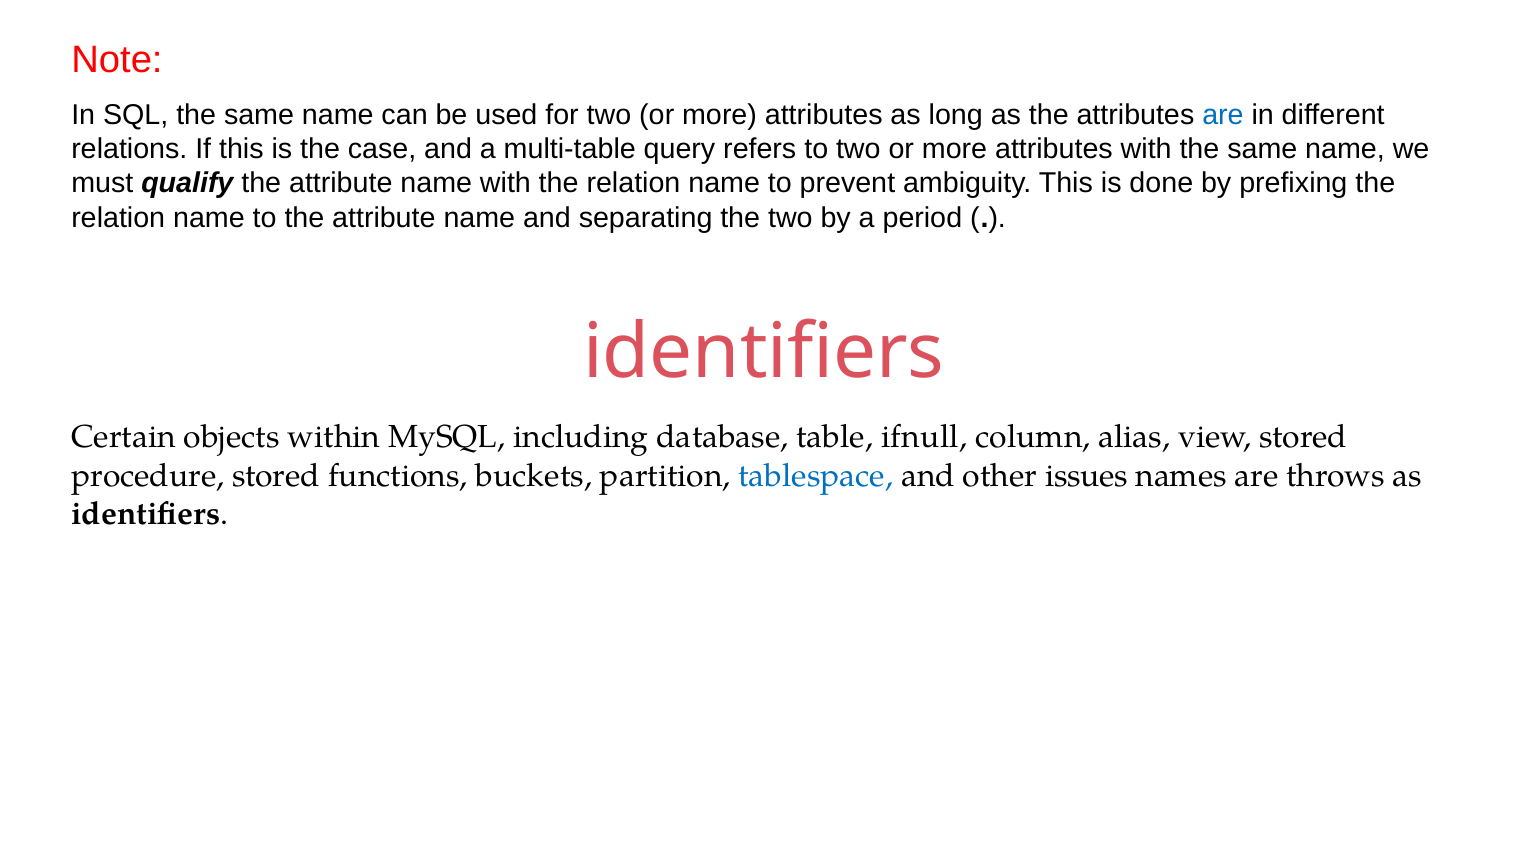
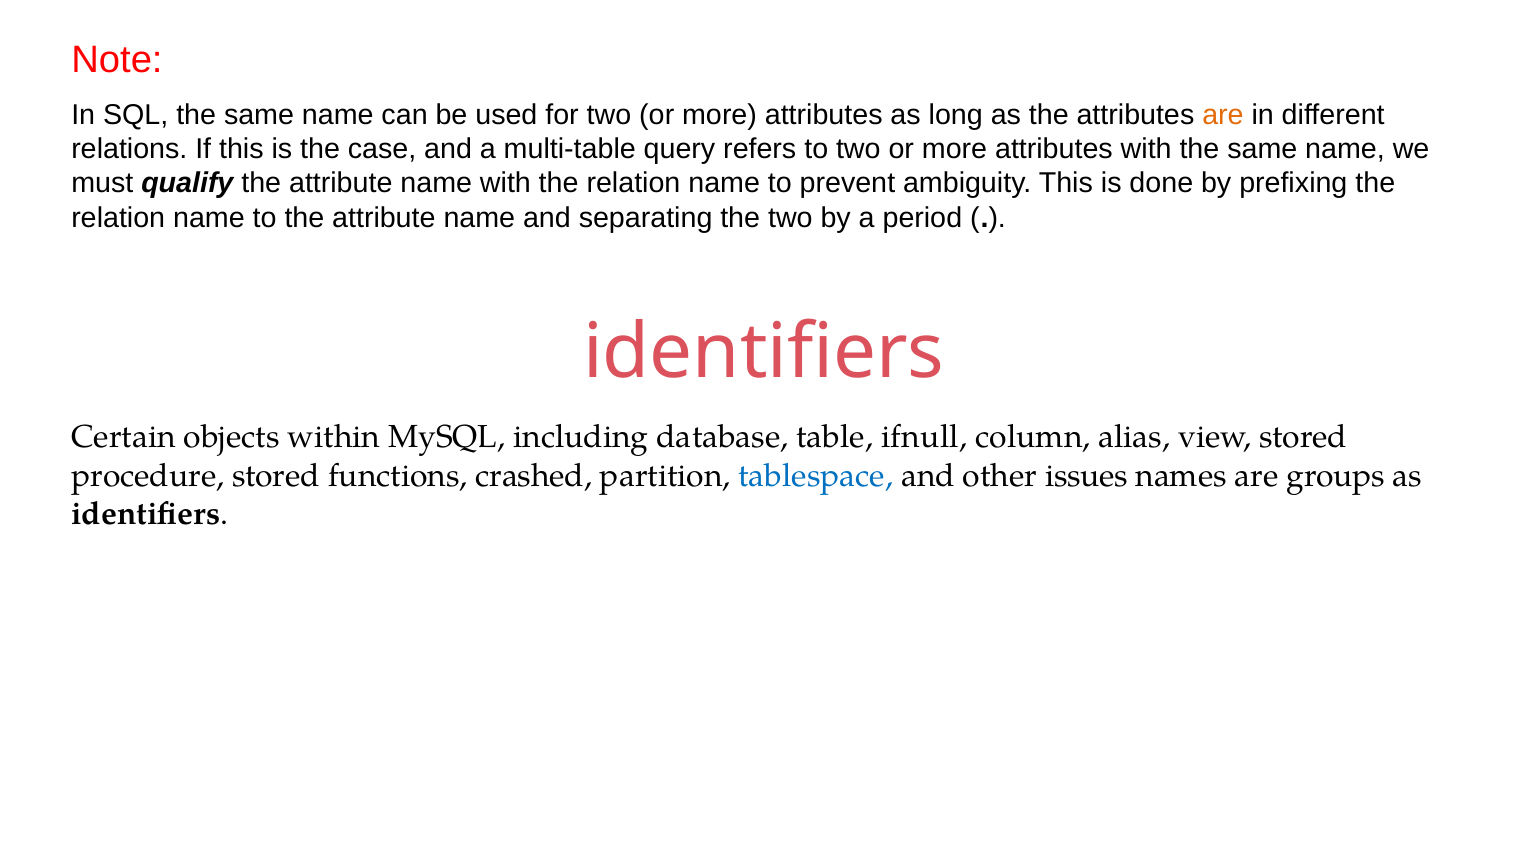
are at (1223, 115) colour: blue -> orange
buckets: buckets -> crashed
throws: throws -> groups
